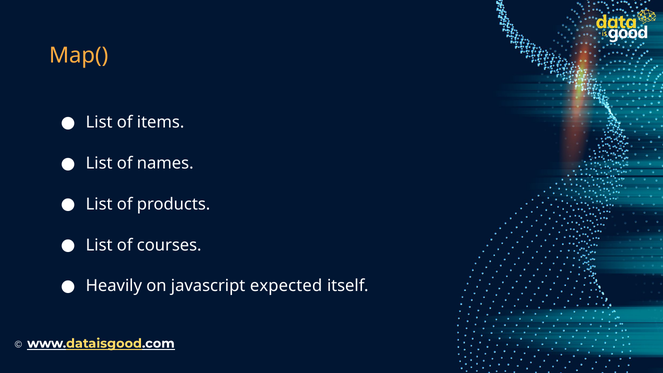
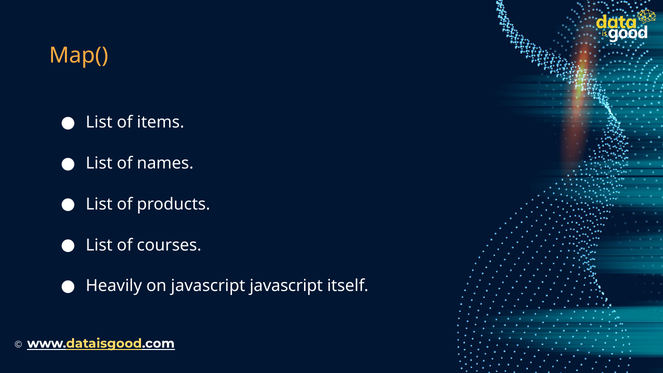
javascript expected: expected -> javascript
